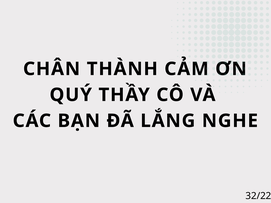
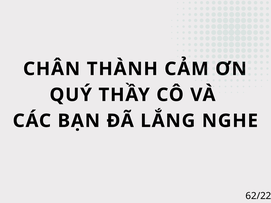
32/22: 32/22 -> 62/22
